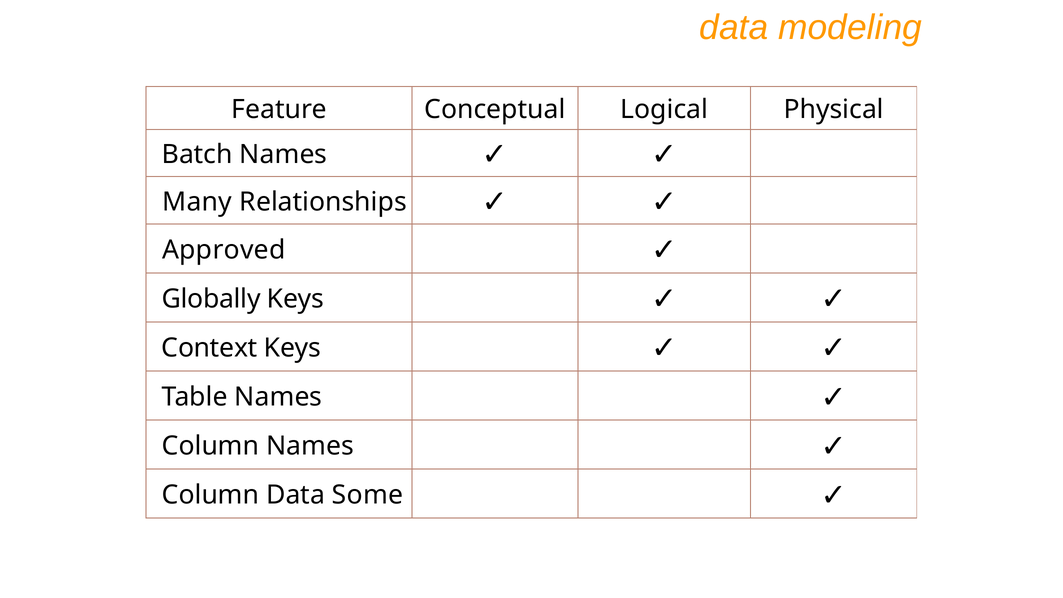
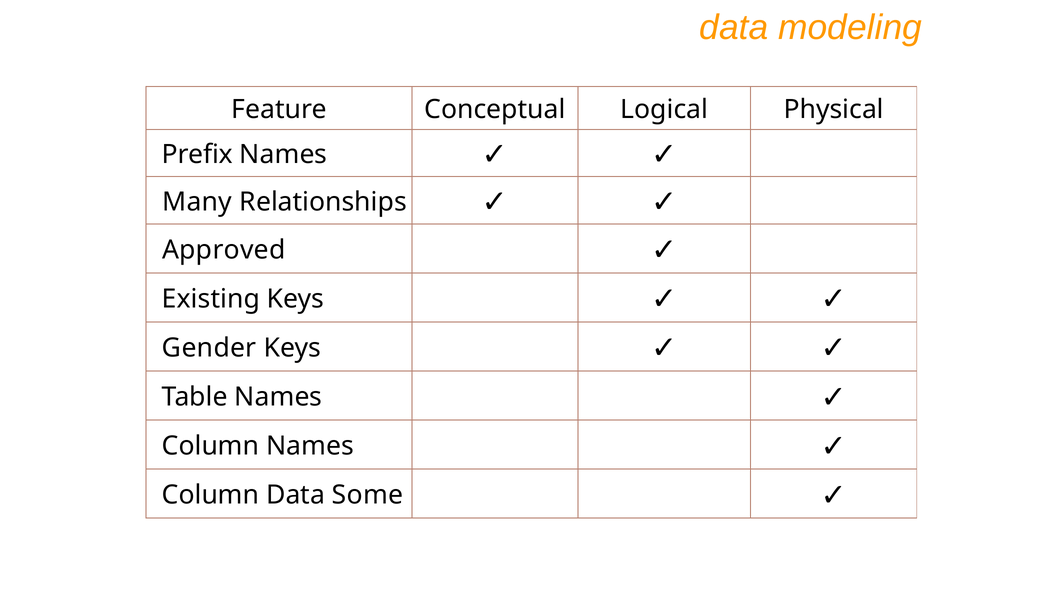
Batch: Batch -> Prefix
Globally: Globally -> Existing
Context: Context -> Gender
